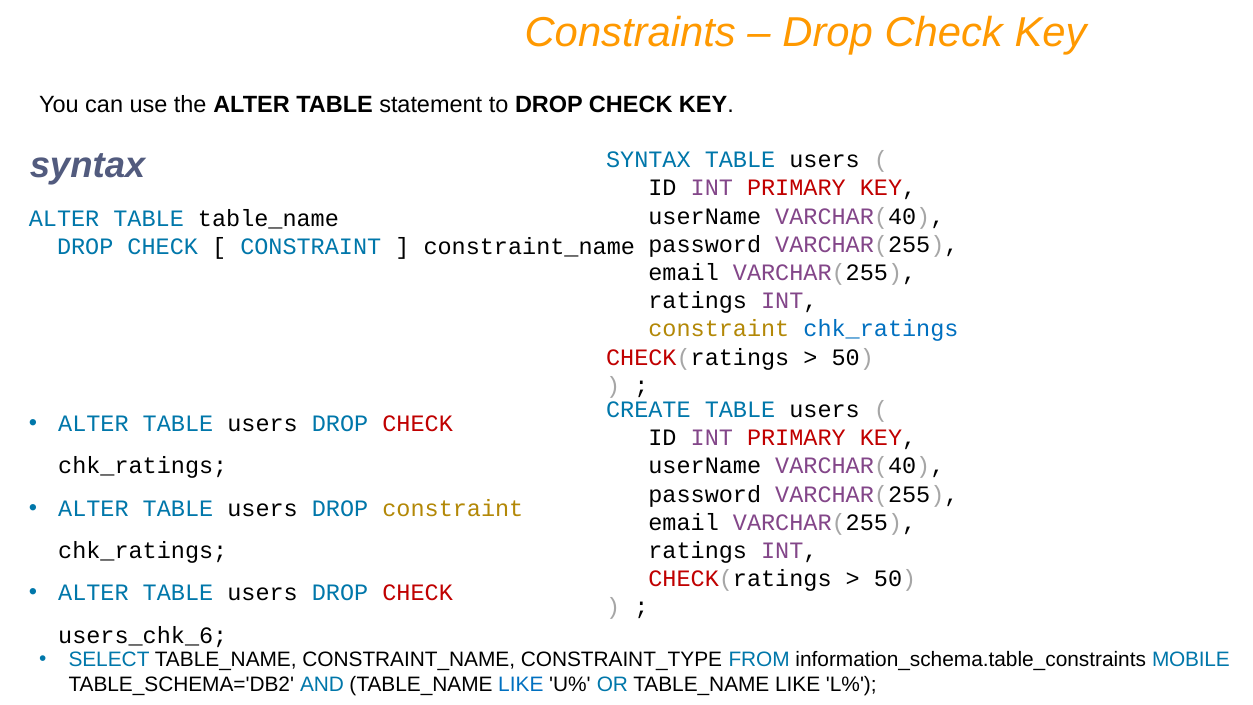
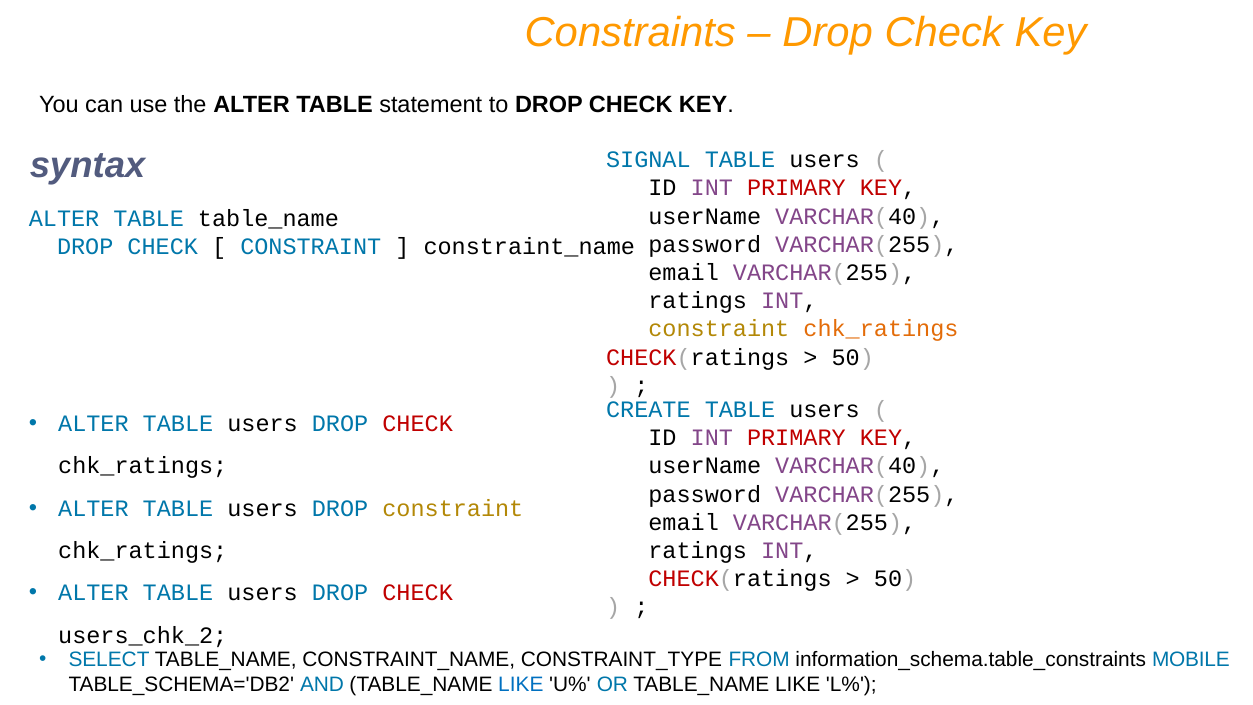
SYNTAX at (648, 160): SYNTAX -> SIGNAL
chk_ratings at (881, 329) colour: blue -> orange
users_chk_6: users_chk_6 -> users_chk_2
